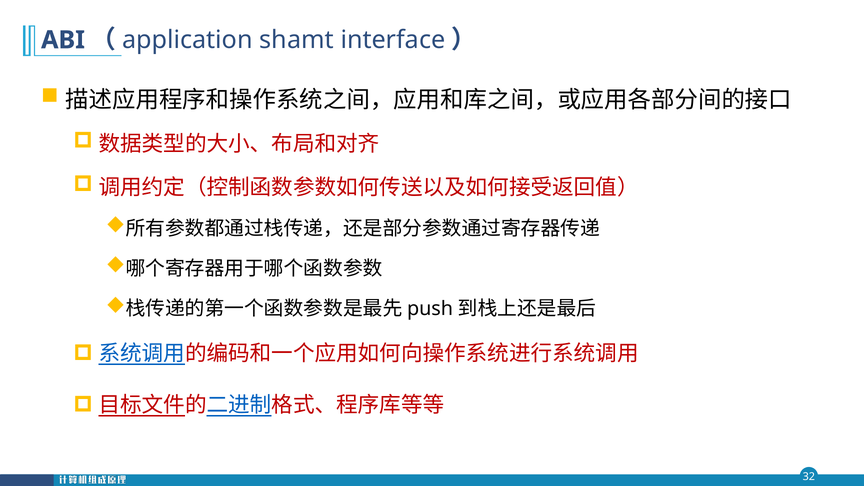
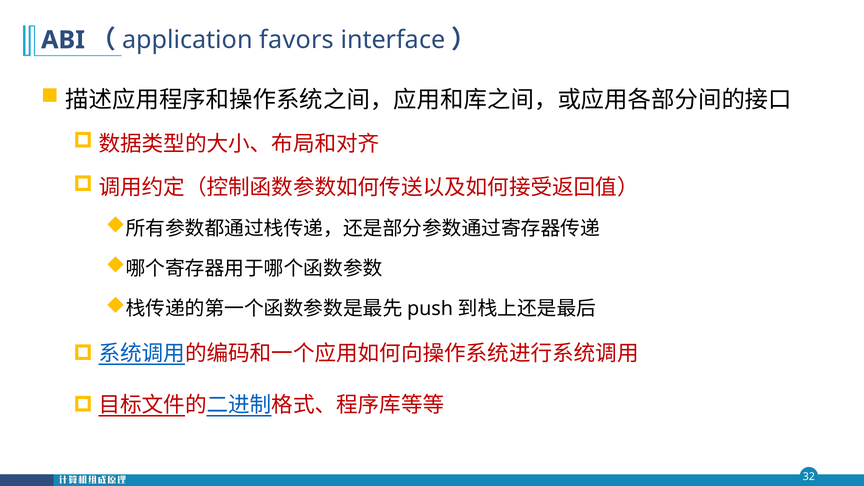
shamt: shamt -> favors
